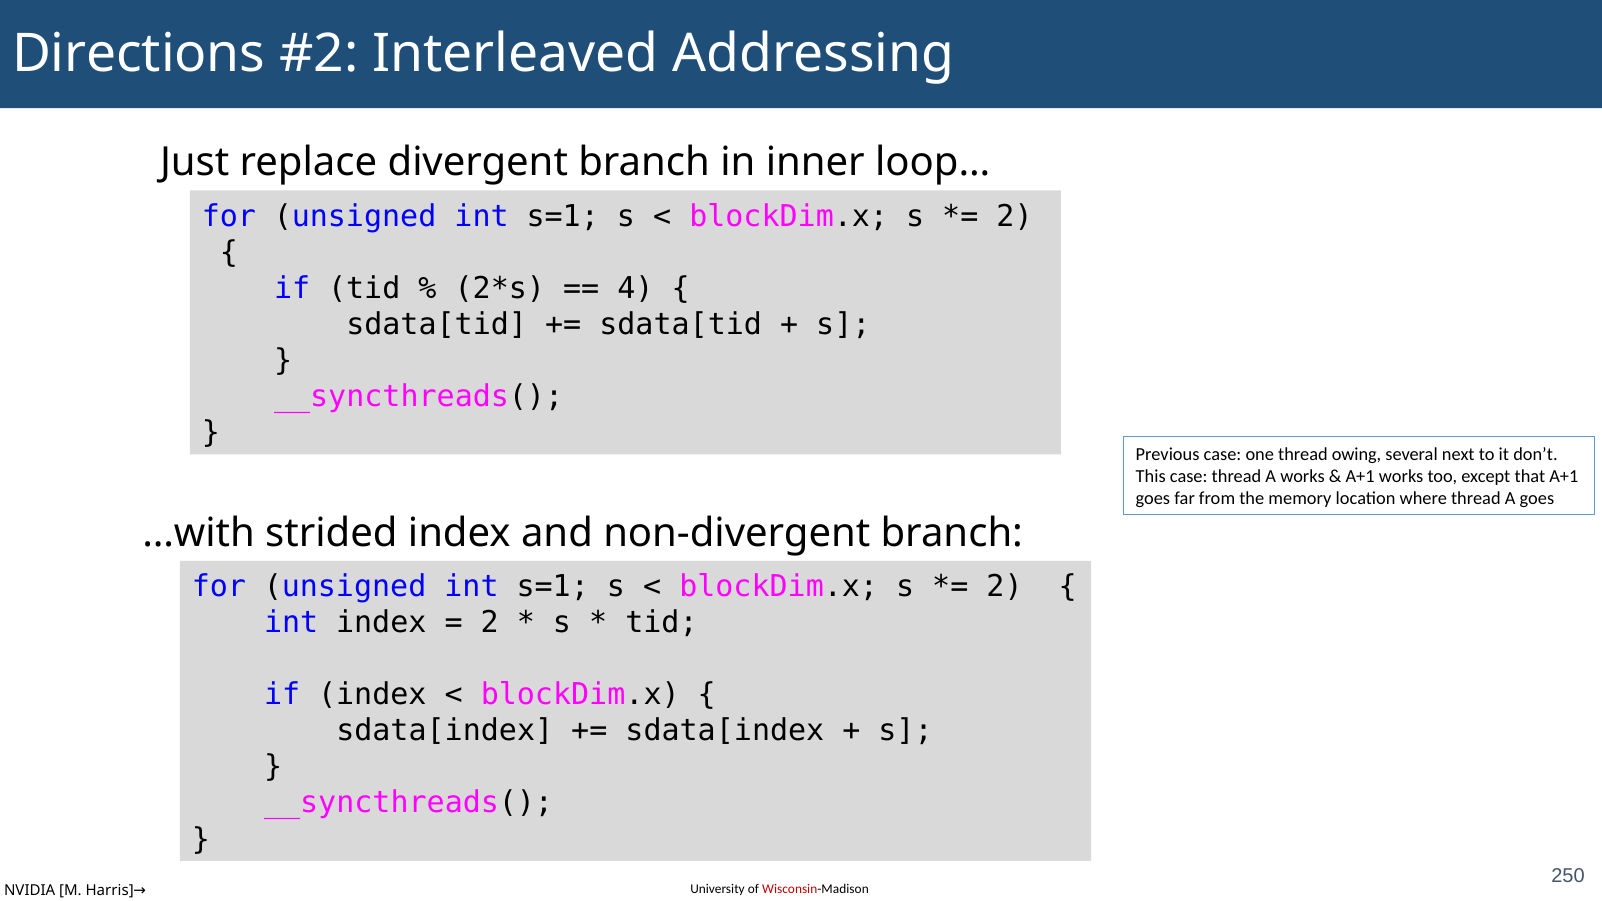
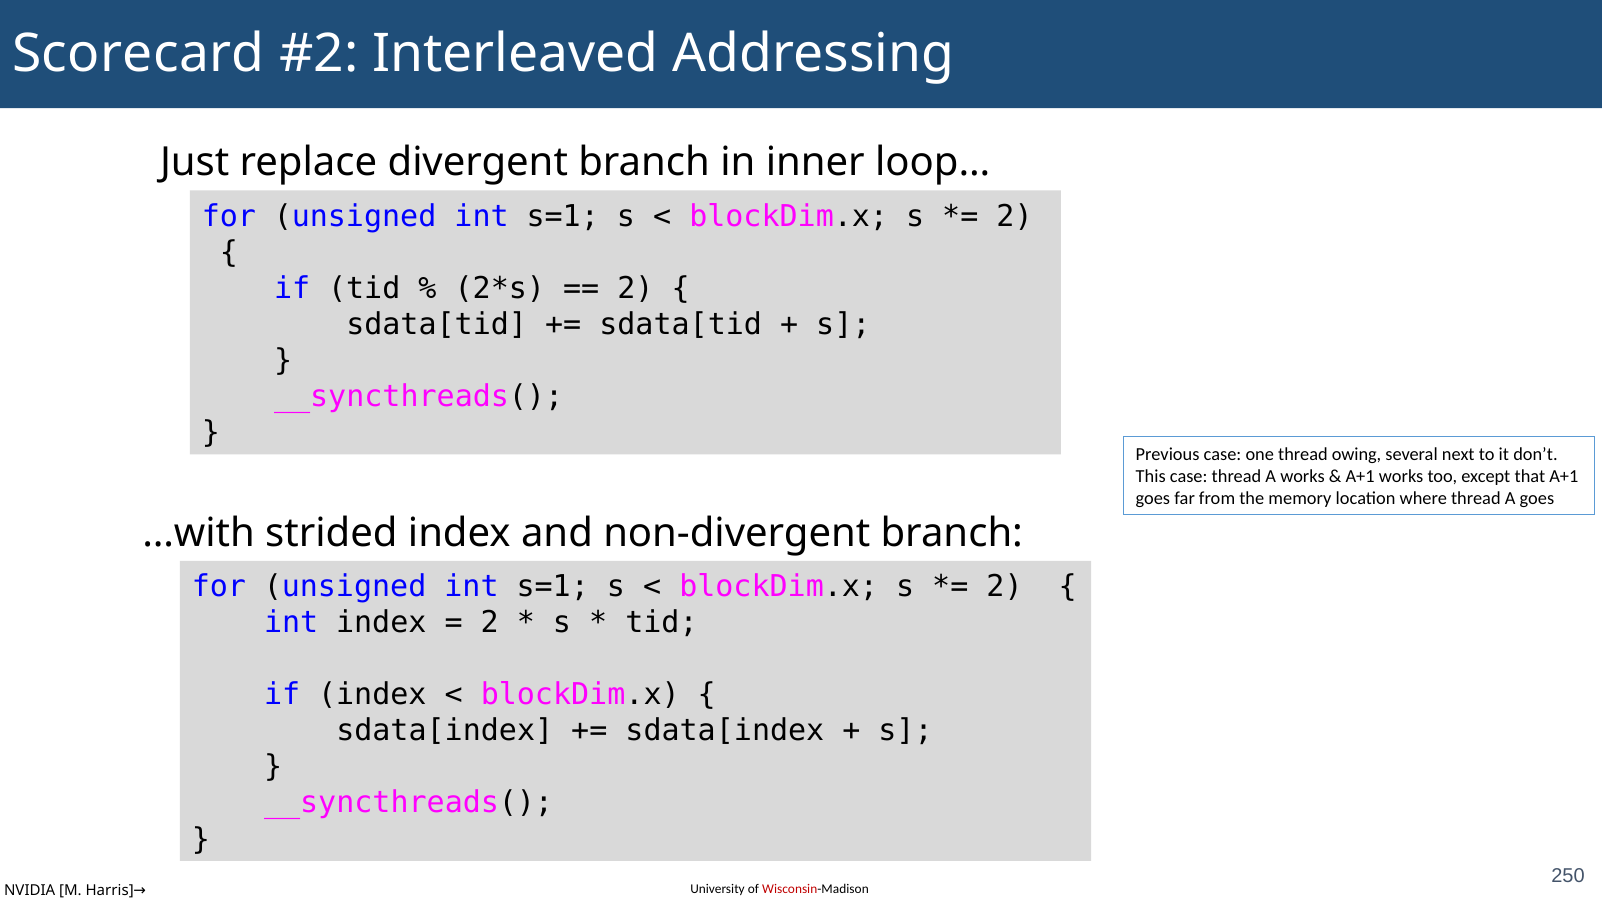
Directions: Directions -> Scorecard
4 at (635, 289): 4 -> 2
